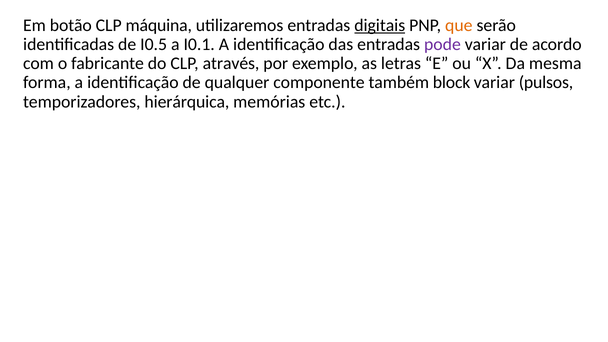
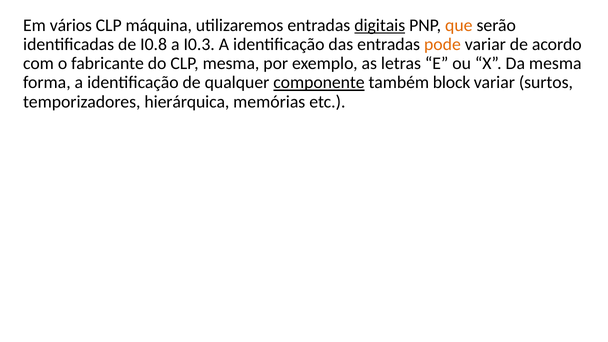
botão: botão -> vários
I0.5: I0.5 -> I0.8
I0.1: I0.1 -> I0.3
pode colour: purple -> orange
CLP através: através -> mesma
componente underline: none -> present
pulsos: pulsos -> surtos
